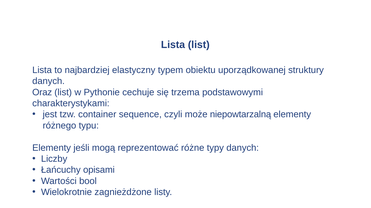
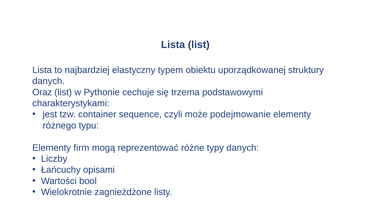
niepowtarzalną: niepowtarzalną -> podejmowanie
jeśli: jeśli -> firm
